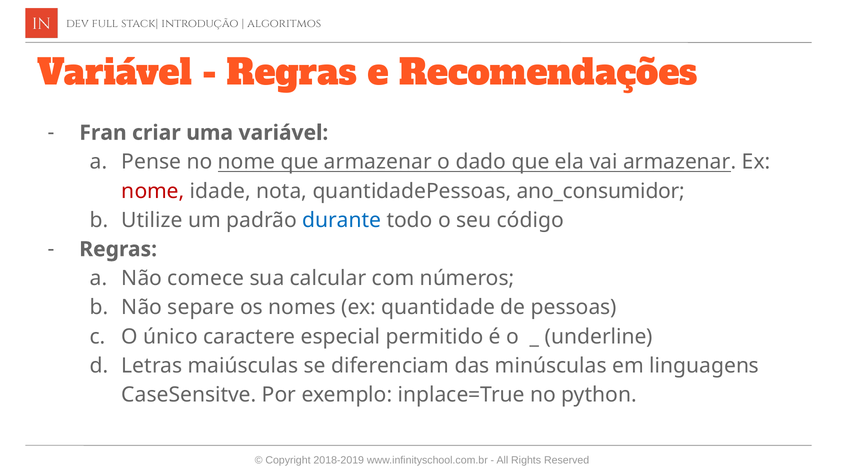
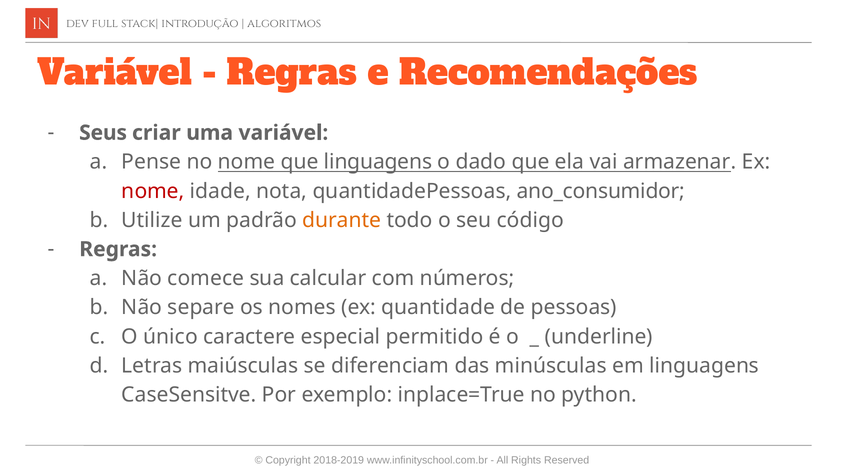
Fran: Fran -> Seus
que armazenar: armazenar -> linguagens
durante colour: blue -> orange
